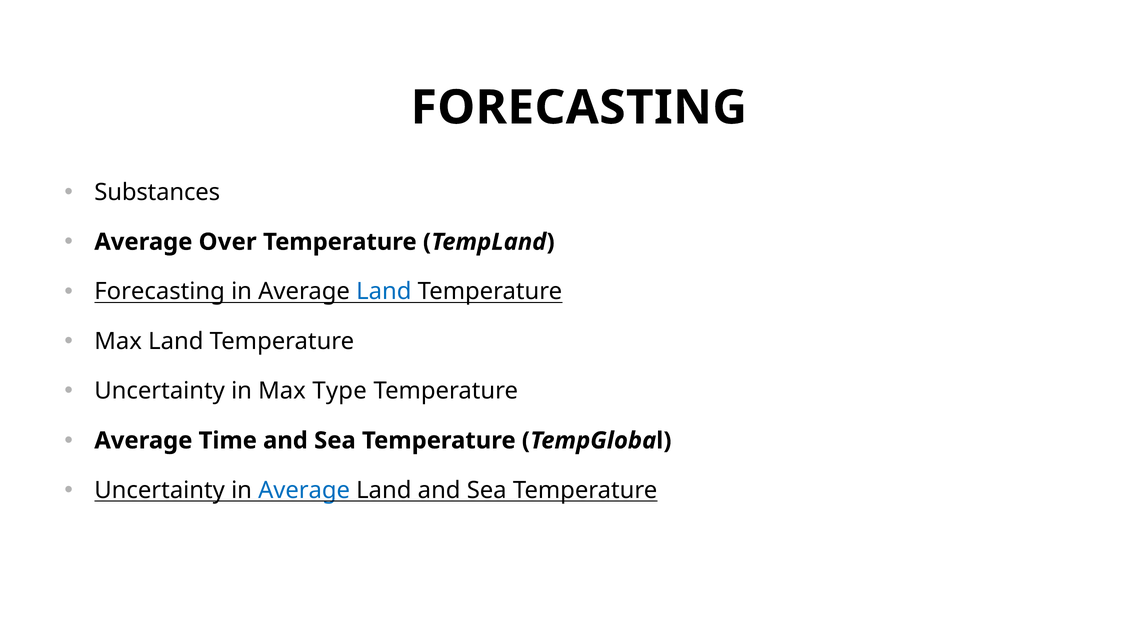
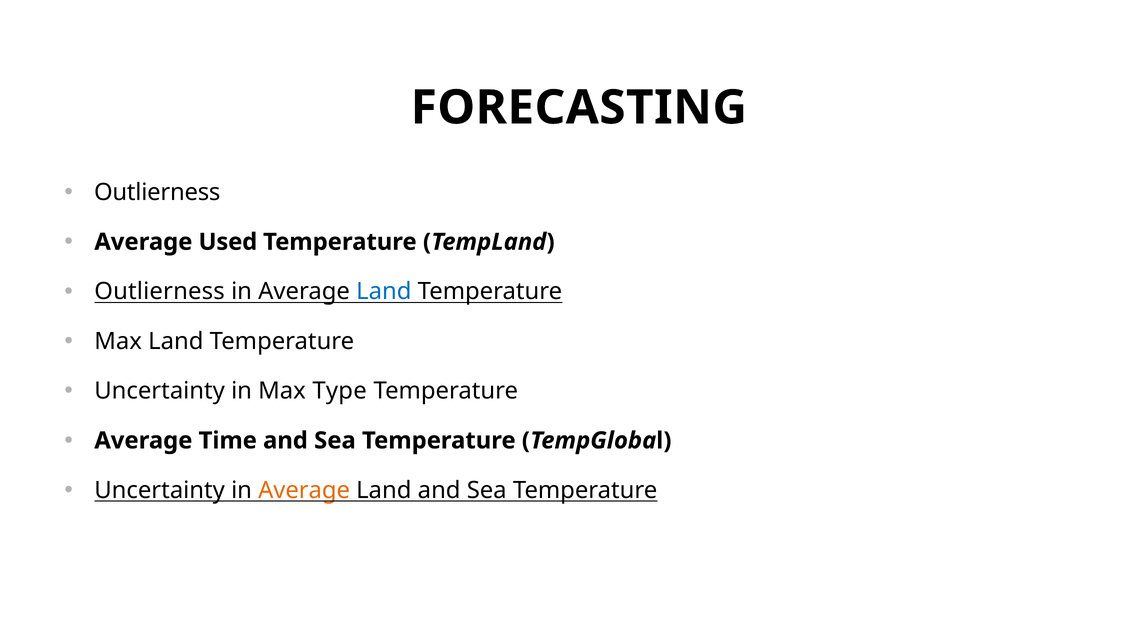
Substances at (157, 192): Substances -> Outlierness
Over: Over -> Used
Forecasting at (160, 292): Forecasting -> Outlierness
Average at (304, 491) colour: blue -> orange
